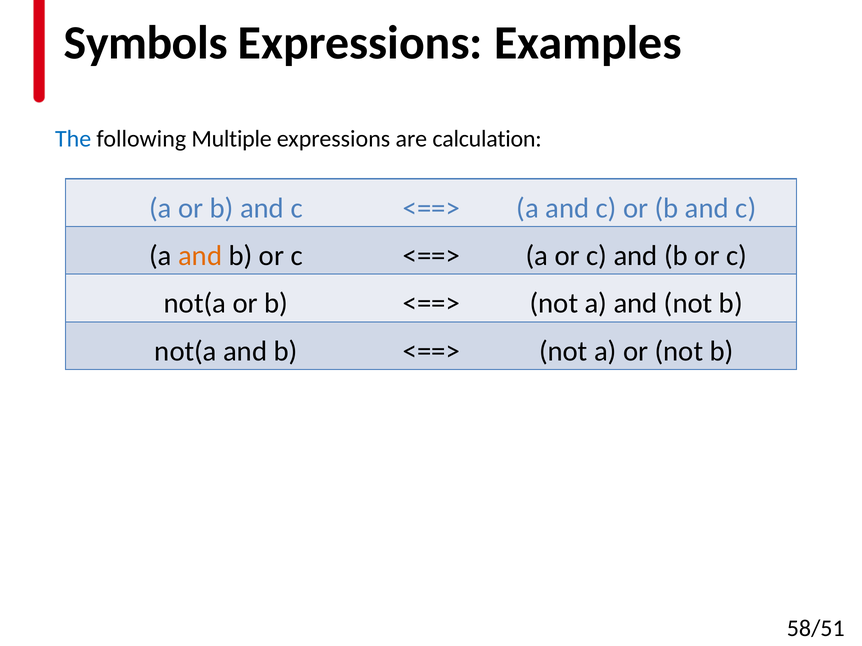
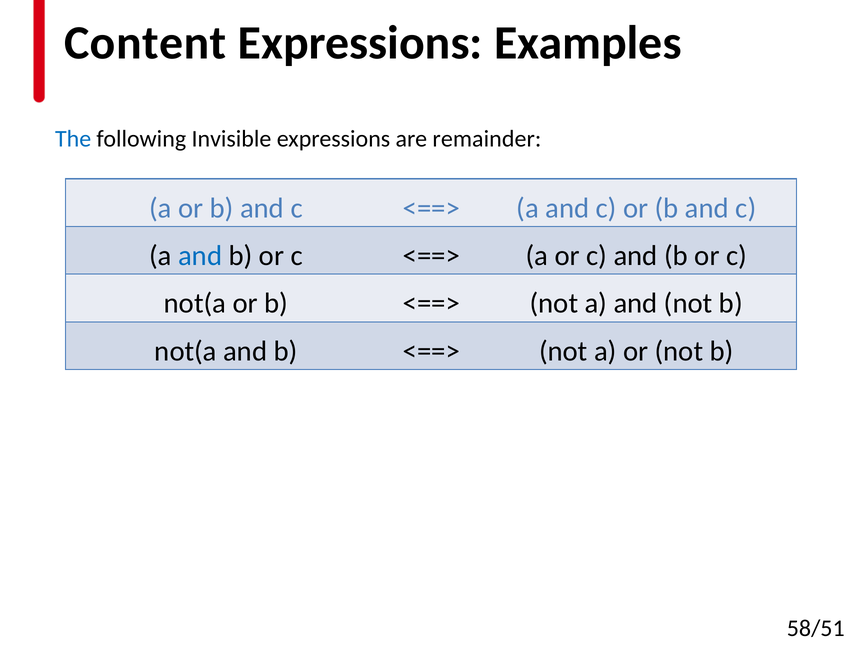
Symbols: Symbols -> Content
Multiple: Multiple -> Invisible
calculation: calculation -> remainder
and at (200, 256) colour: orange -> blue
